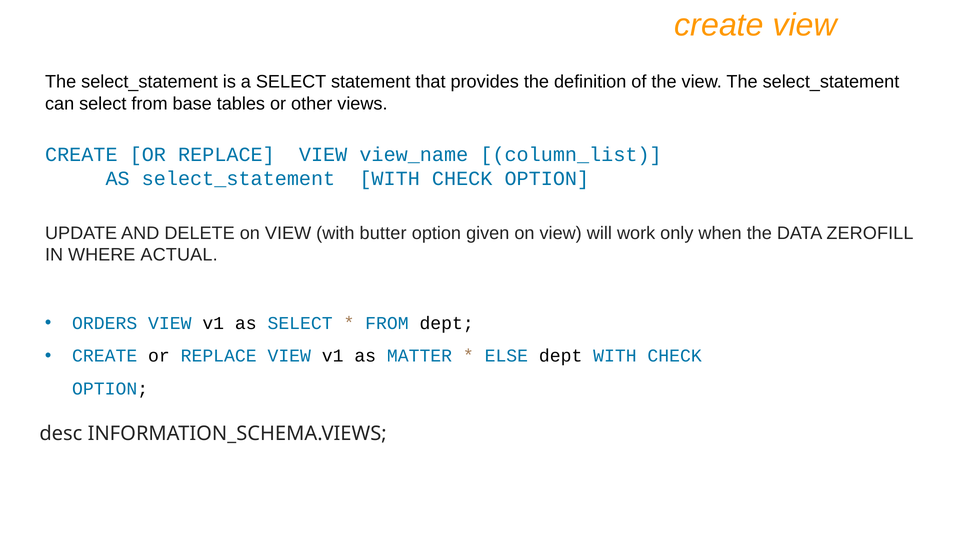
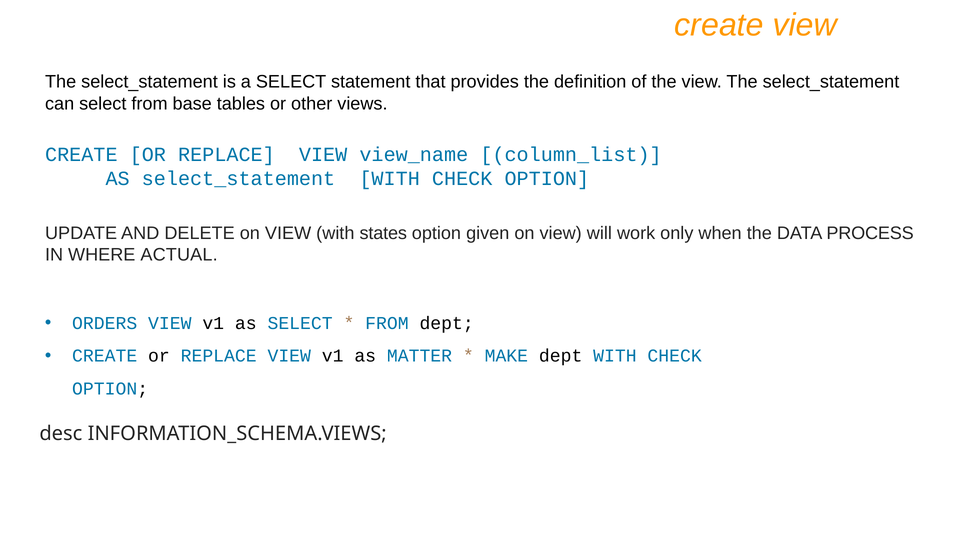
butter: butter -> states
ZEROFILL: ZEROFILL -> PROCESS
ELSE: ELSE -> MAKE
